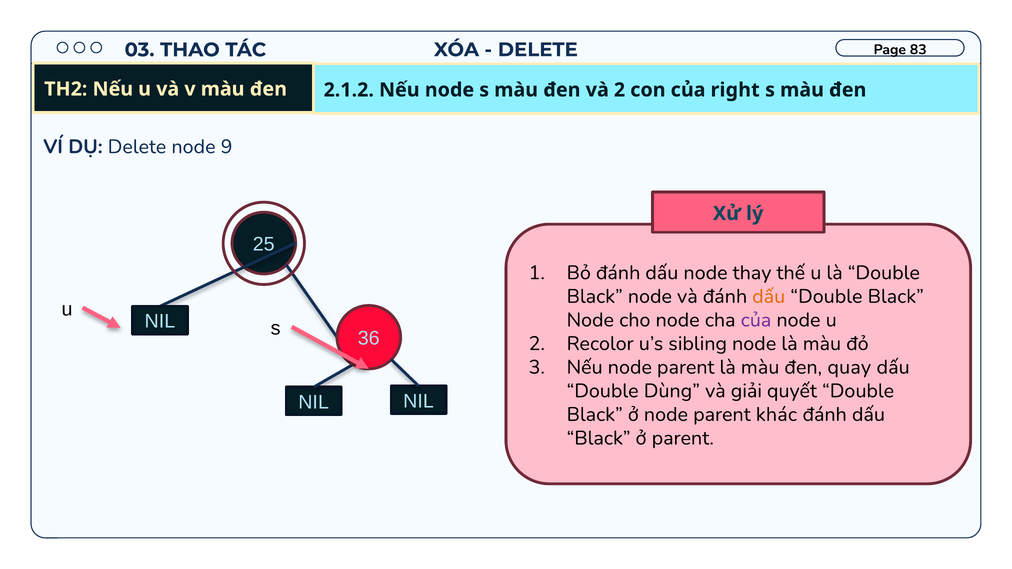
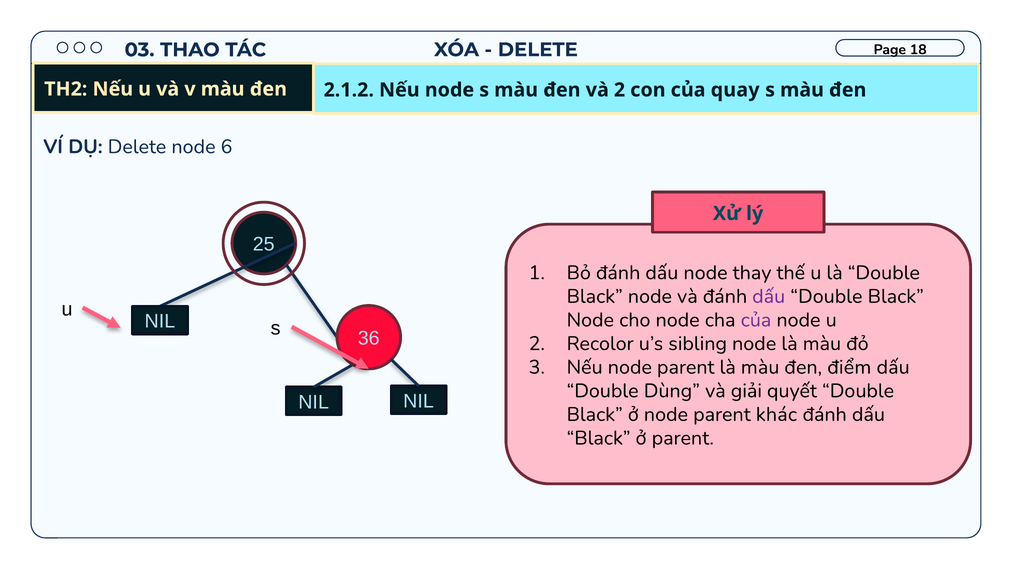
83: 83 -> 18
right: right -> quay
9: 9 -> 6
dấu at (769, 296) colour: orange -> purple
quay: quay -> điểm
